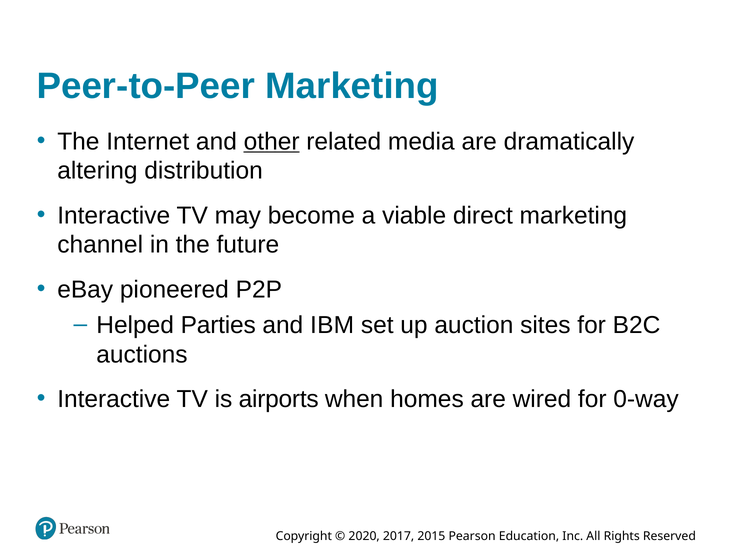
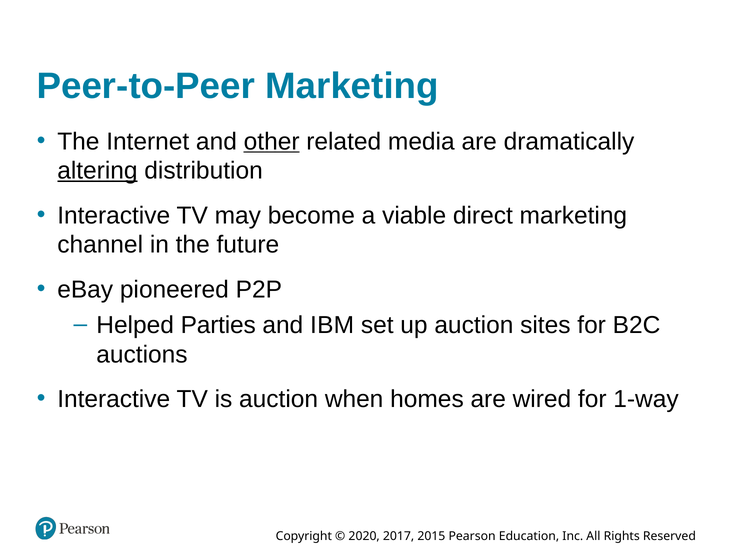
altering underline: none -> present
is airports: airports -> auction
0-way: 0-way -> 1-way
